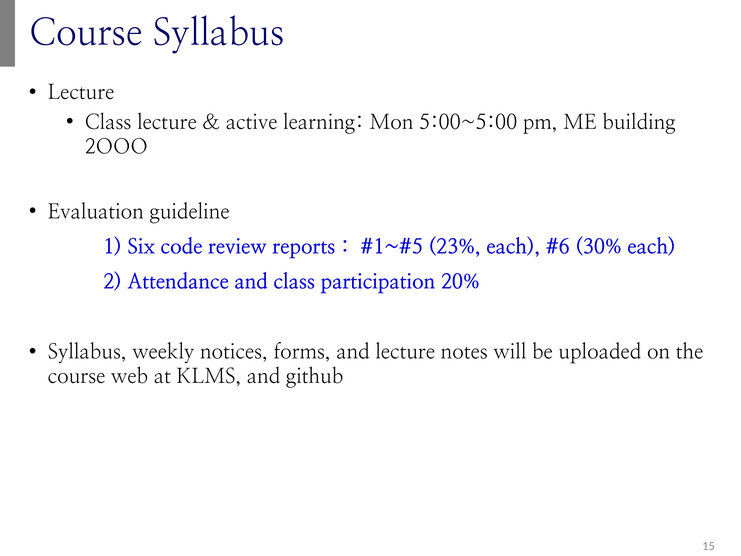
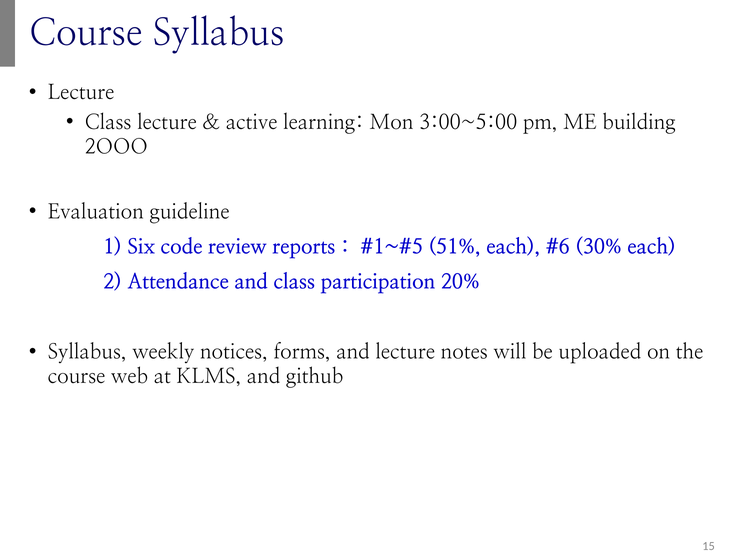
5:00~5:00: 5:00~5:00 -> 3:00~5:00
23%: 23% -> 51%
